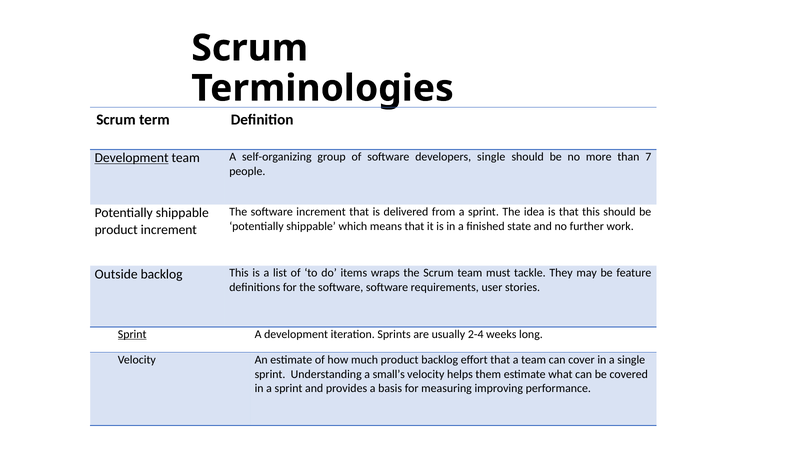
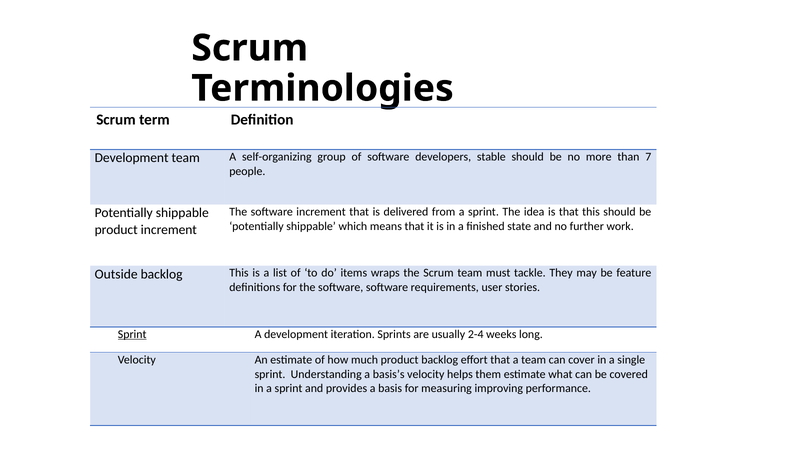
Development at (132, 158) underline: present -> none
developers single: single -> stable
small’s: small’s -> basis’s
